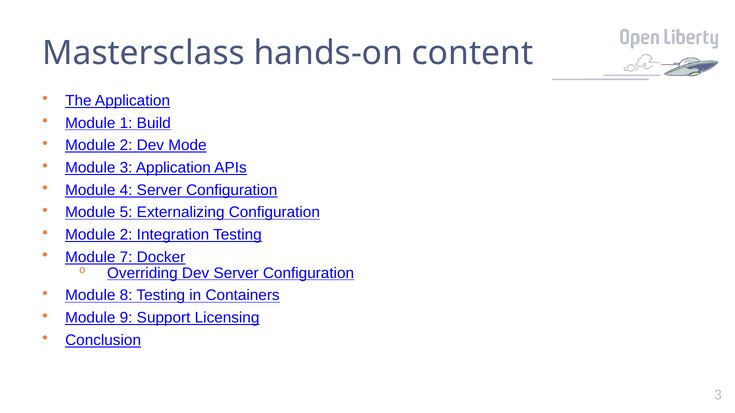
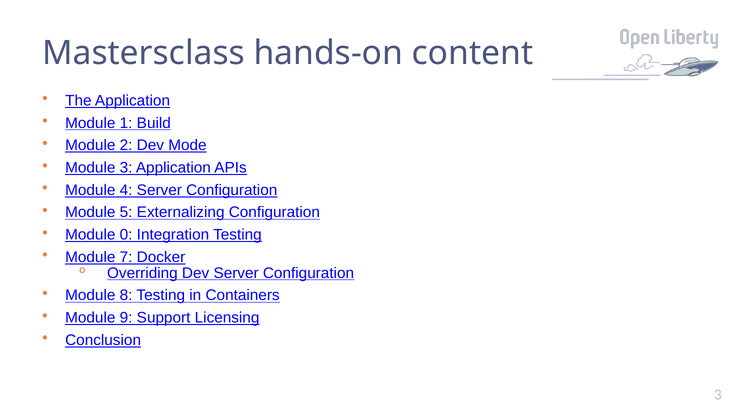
2 at (126, 235): 2 -> 0
